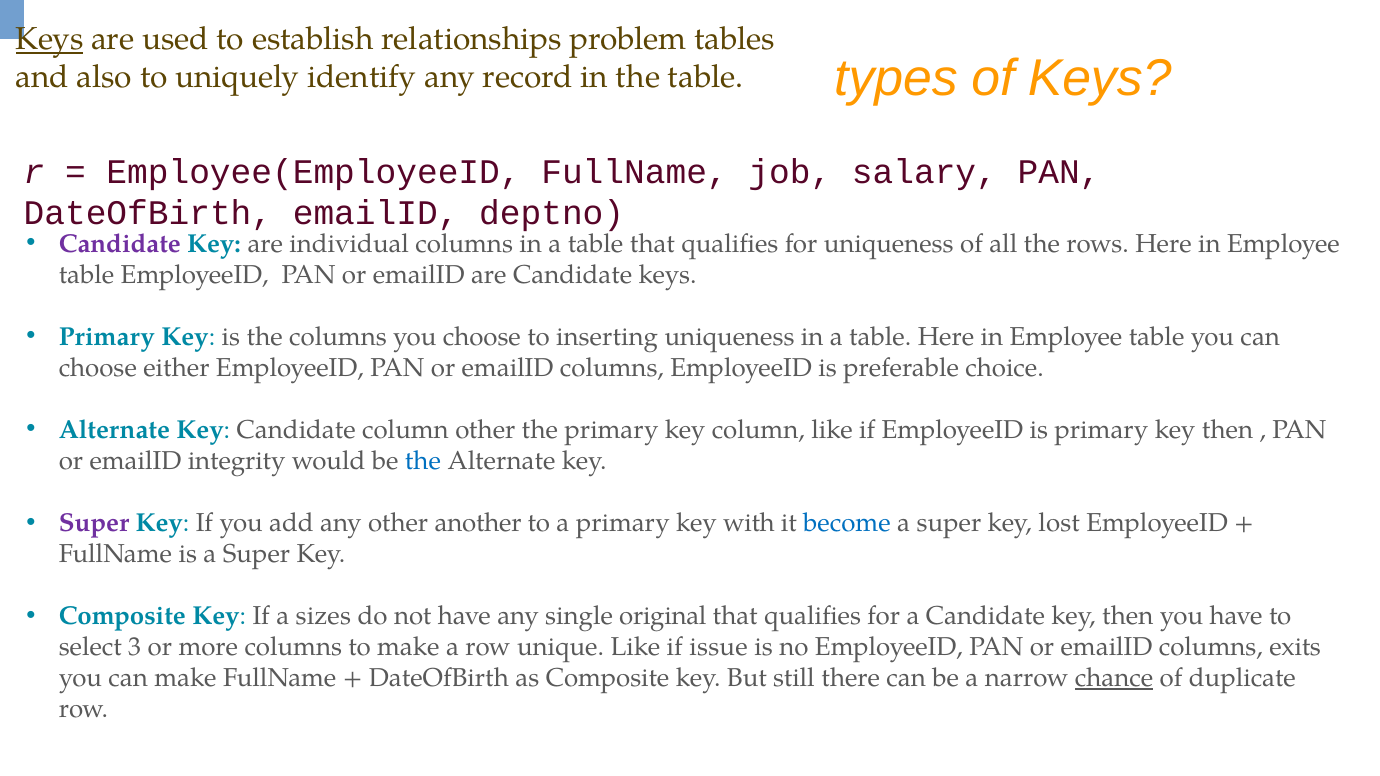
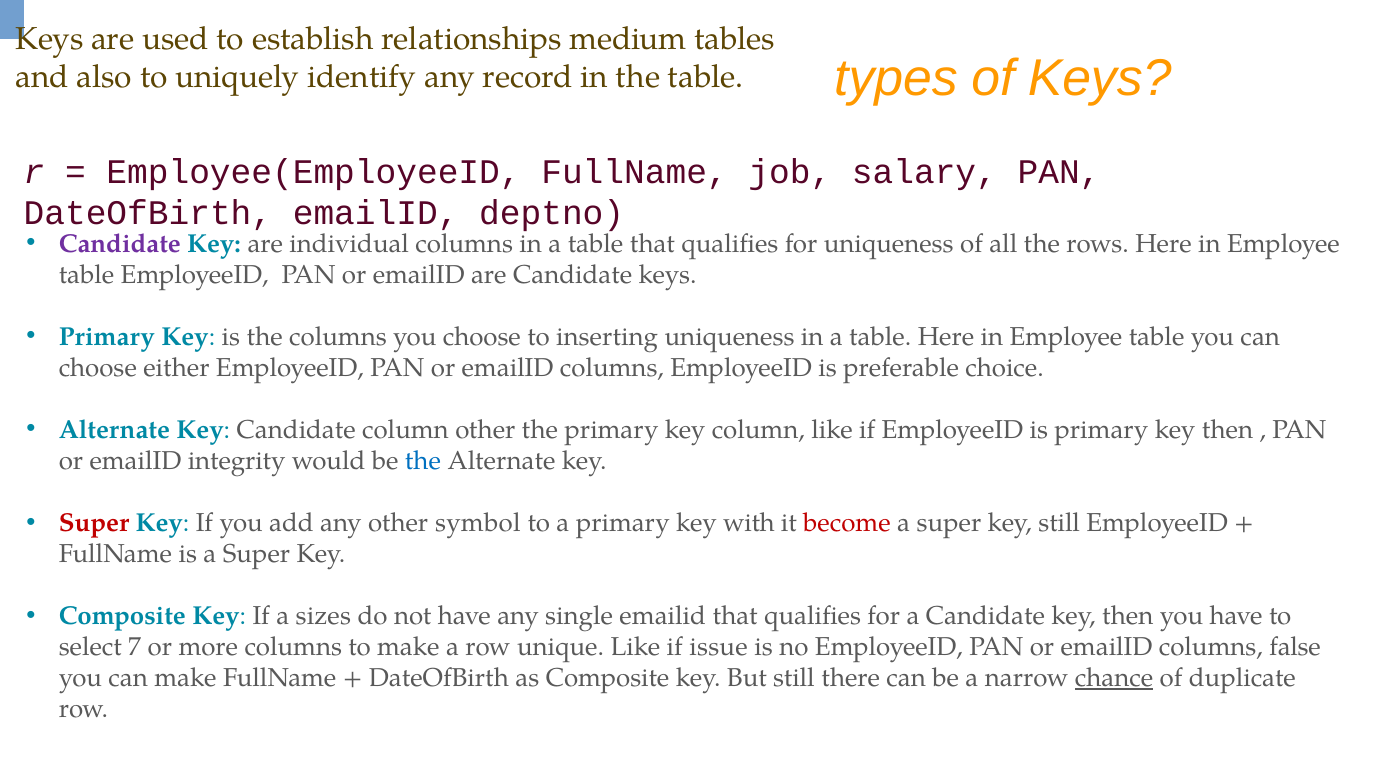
Keys at (50, 39) underline: present -> none
problem: problem -> medium
Super at (94, 523) colour: purple -> red
another: another -> symbol
become colour: blue -> red
key lost: lost -> still
single original: original -> emailid
3: 3 -> 7
exits: exits -> false
